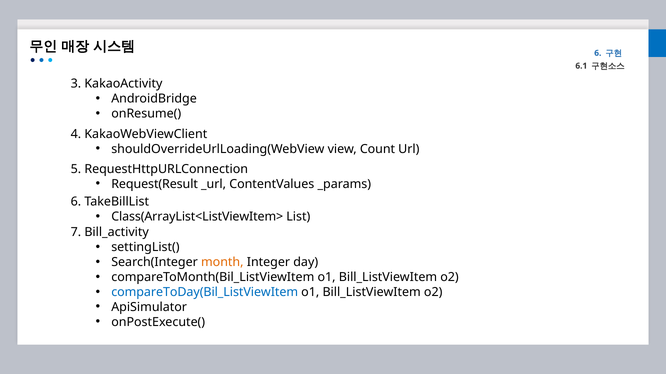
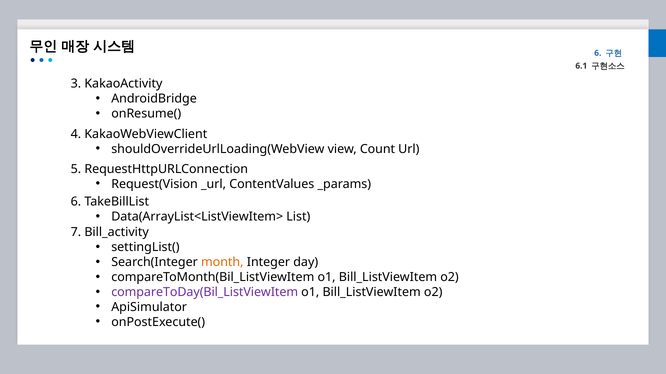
Request(Result: Request(Result -> Request(Vision
Class(ArrayList<ListViewItem>: Class(ArrayList<ListViewItem> -> Data(ArrayList<ListViewItem>
compareToDay(Bil_ListViewItem colour: blue -> purple
